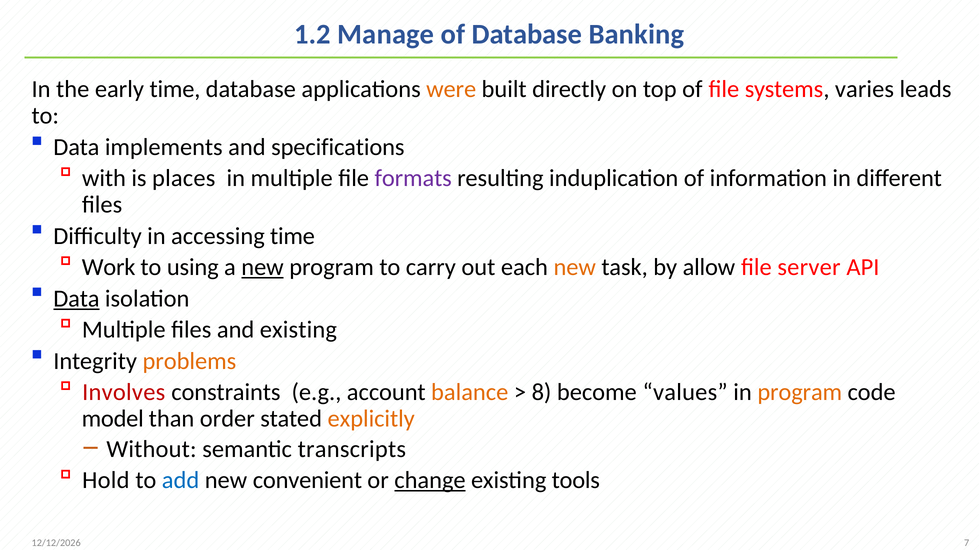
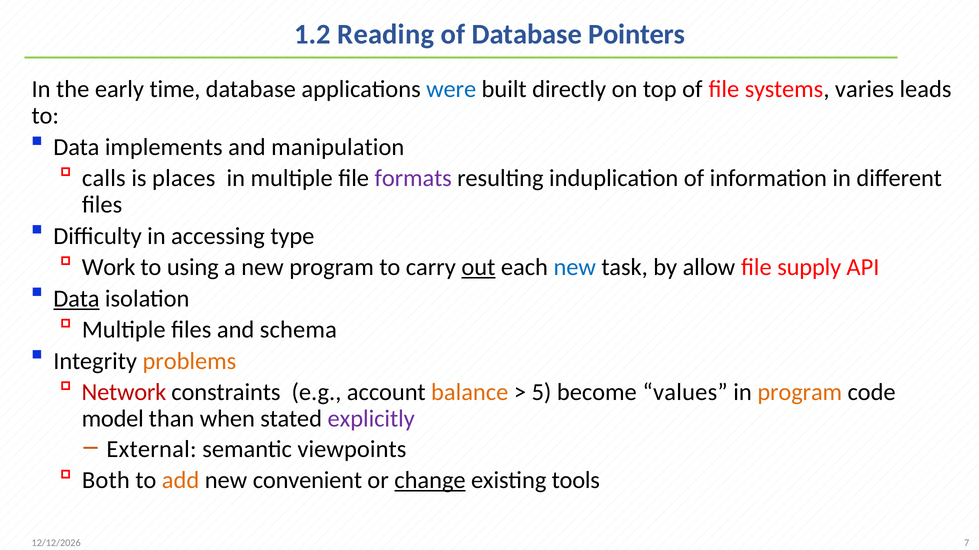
Manage: Manage -> Reading
Banking: Banking -> Pointers
were colour: orange -> blue
specifications: specifications -> manipulation
with: with -> calls
accessing time: time -> type
new at (263, 267) underline: present -> none
out underline: none -> present
new at (575, 267) colour: orange -> blue
server: server -> supply
and existing: existing -> schema
Involves: Involves -> Network
8: 8 -> 5
order: order -> when
explicitly colour: orange -> purple
Without: Without -> External
transcripts: transcripts -> viewpoints
Hold: Hold -> Both
add colour: blue -> orange
